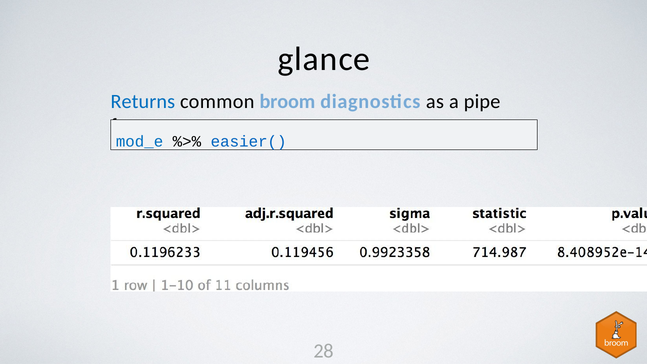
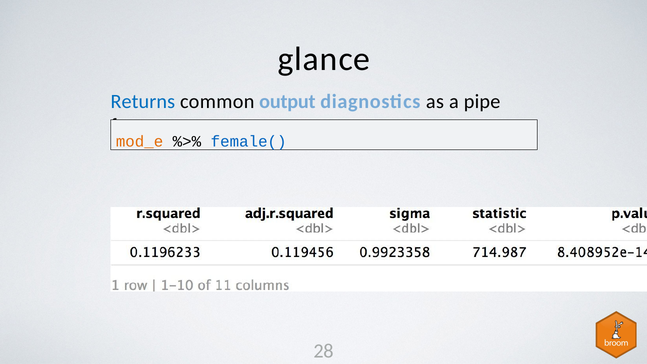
broom: broom -> output
mod_e colour: blue -> orange
easier(: easier( -> female(
